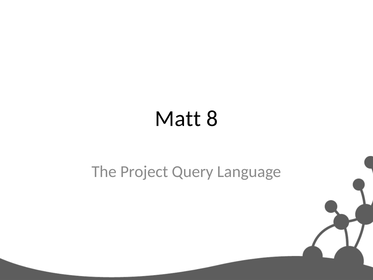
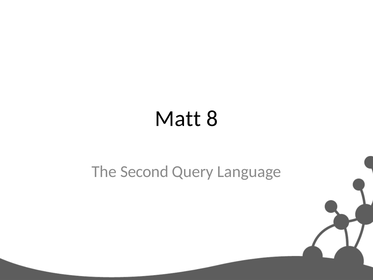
Project: Project -> Second
